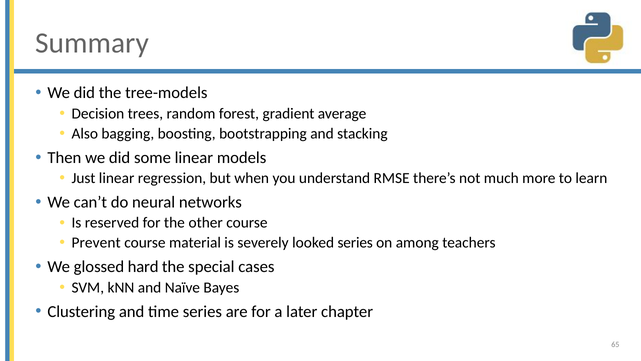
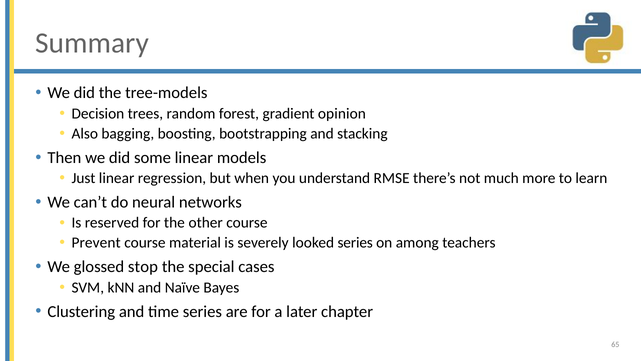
average: average -> opinion
hard: hard -> stop
